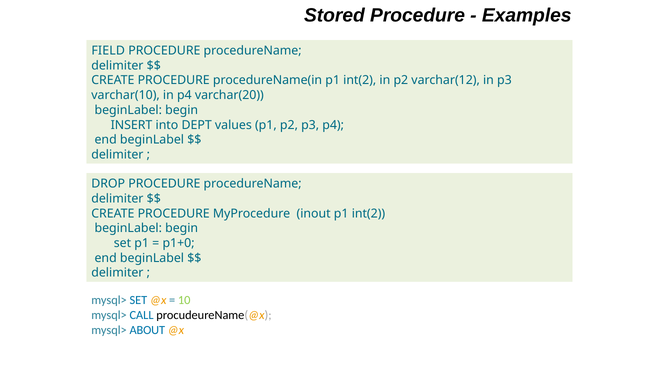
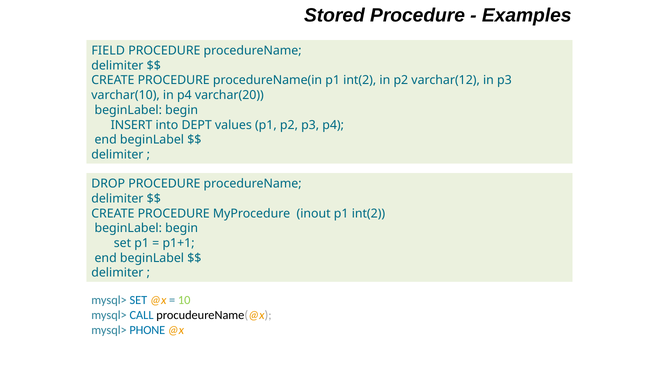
p1+0: p1+0 -> p1+1
ABOUT: ABOUT -> PHONE
